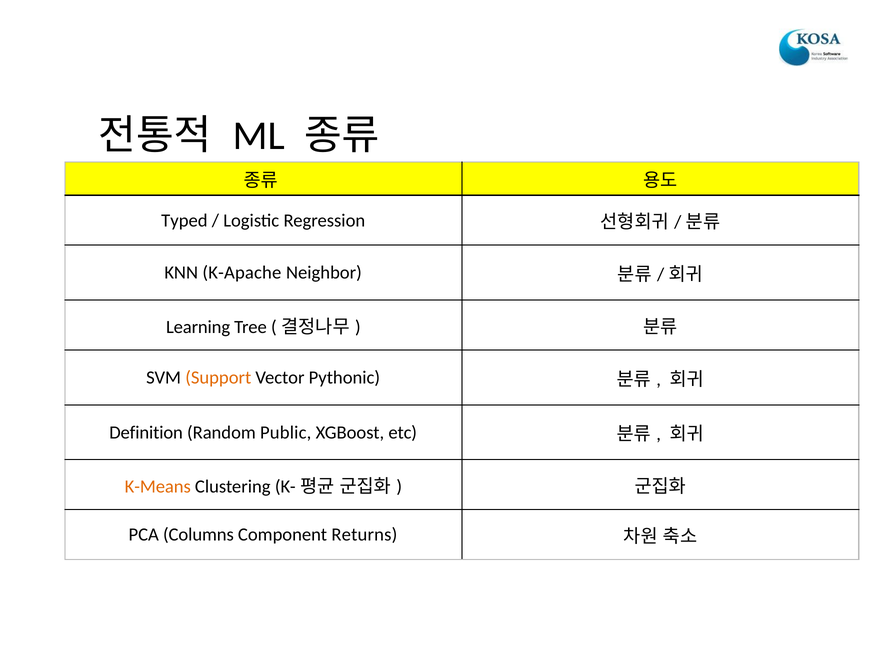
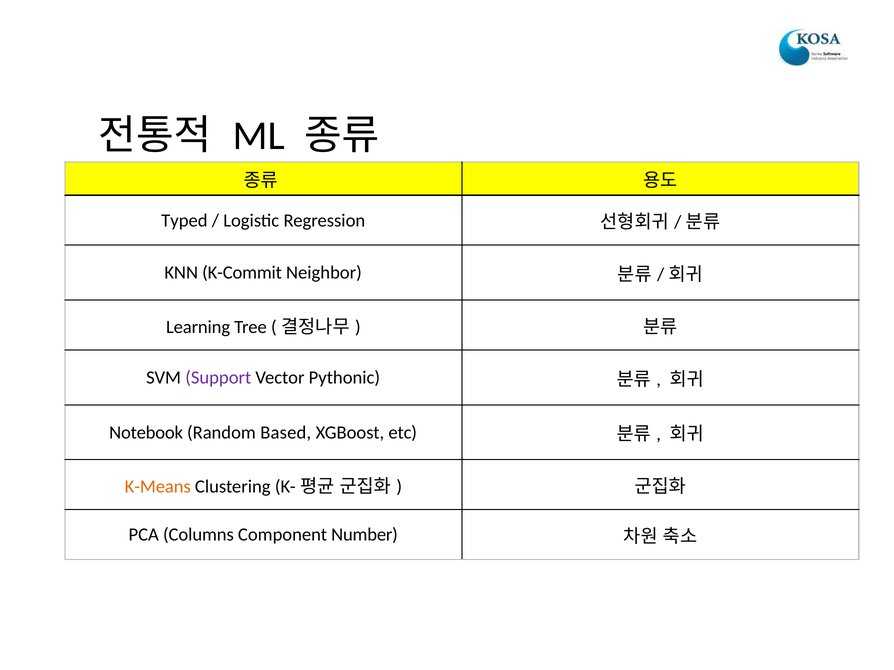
K-Apache: K-Apache -> K-Commit
Support colour: orange -> purple
Definition: Definition -> Notebook
Public: Public -> Based
Returns: Returns -> Number
